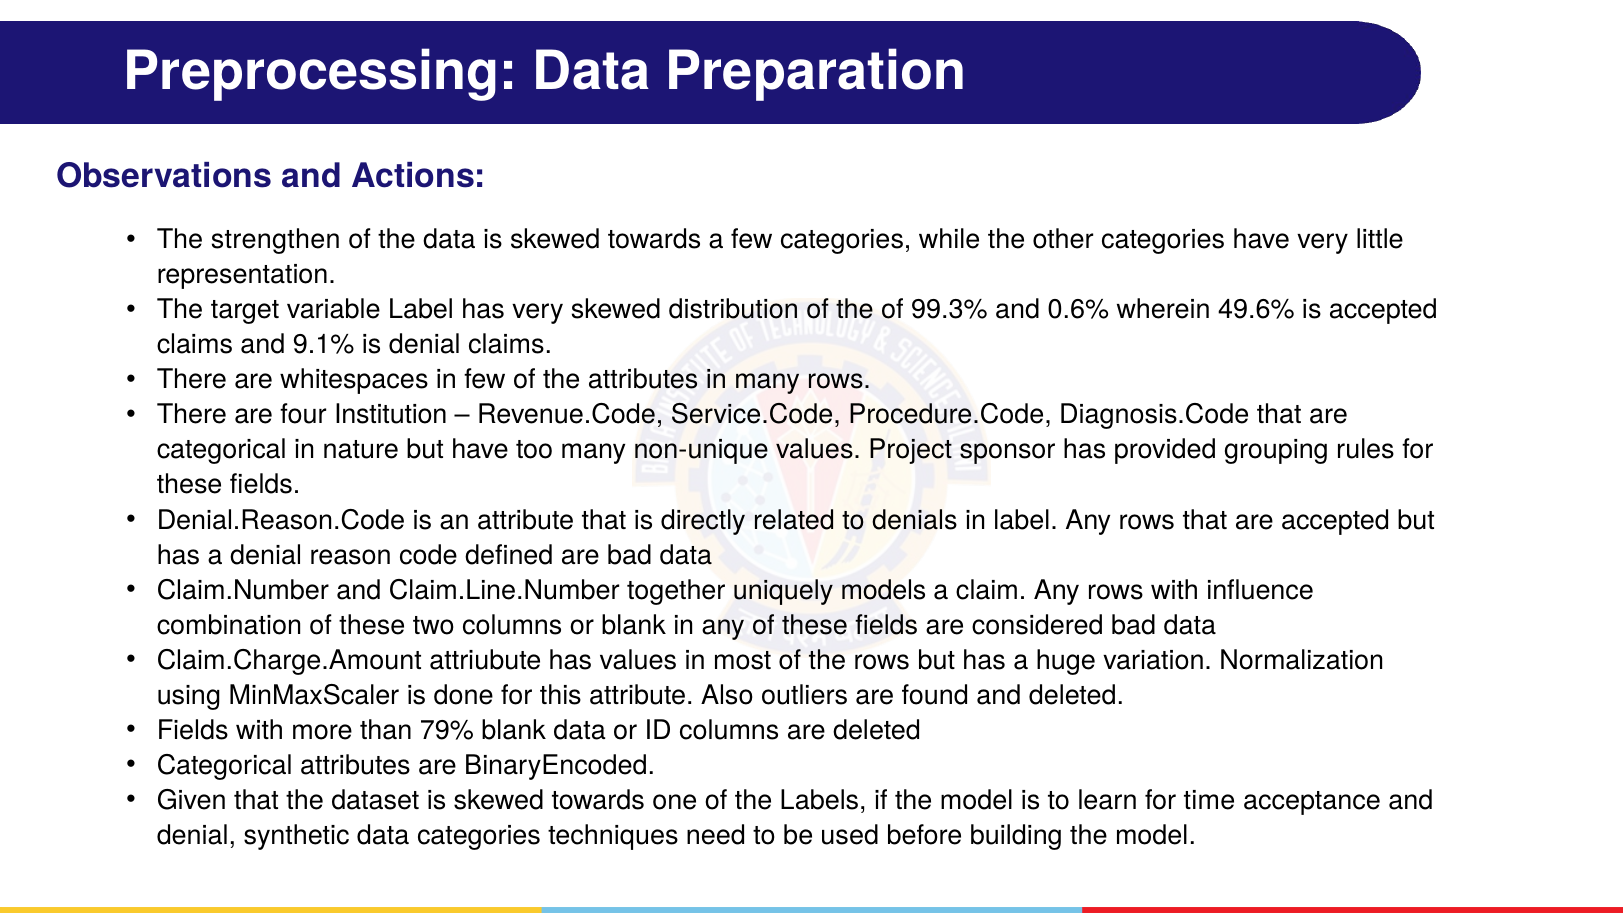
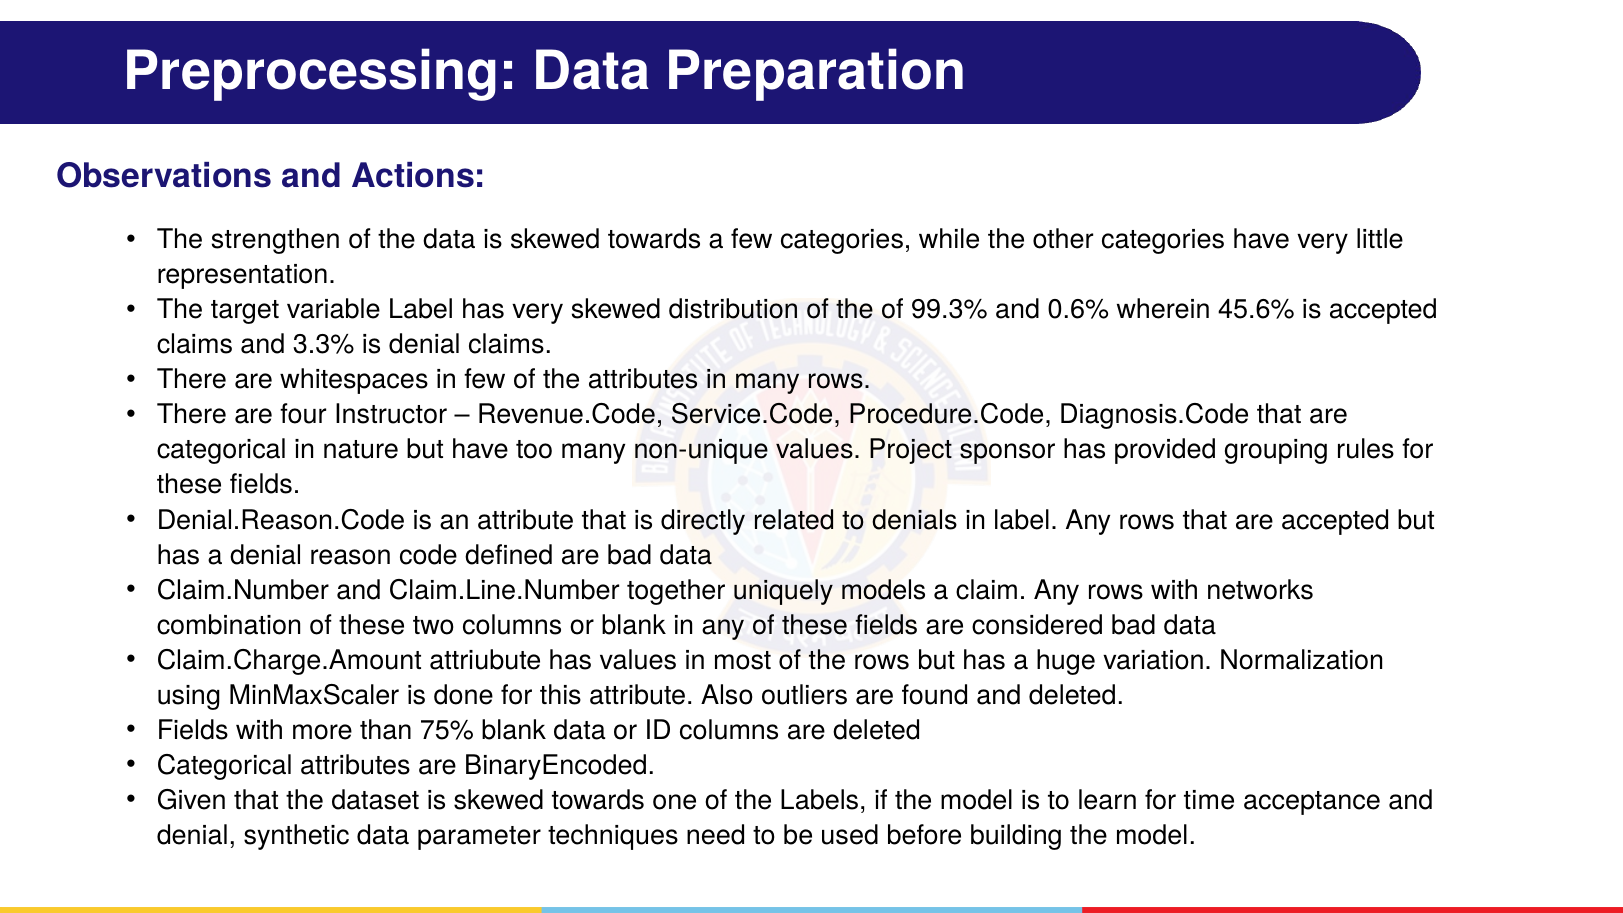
49.6%: 49.6% -> 45.6%
9.1%: 9.1% -> 3.3%
Institution: Institution -> Instructor
influence: influence -> networks
79%: 79% -> 75%
data categories: categories -> parameter
